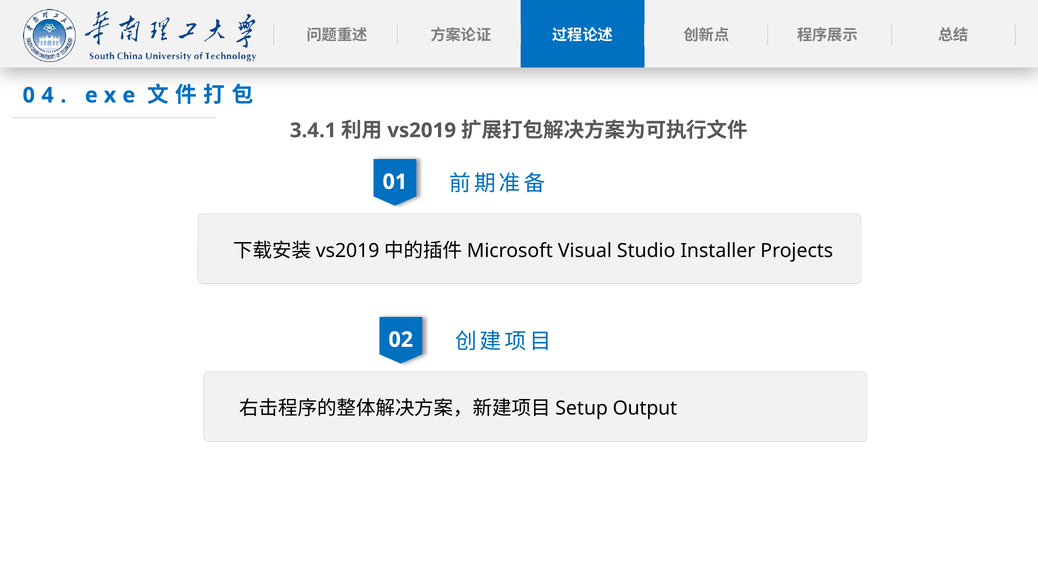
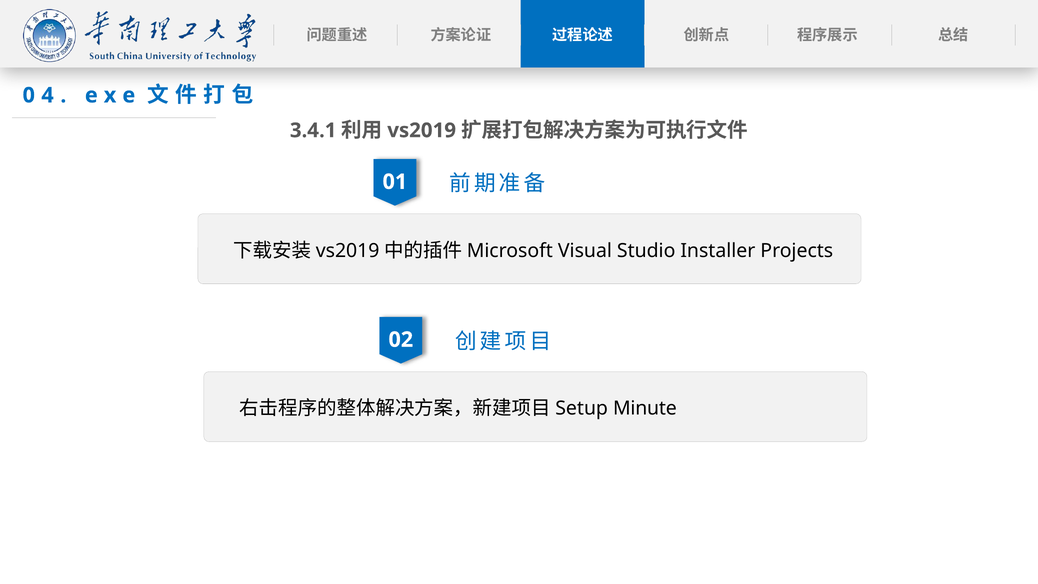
Output: Output -> Minute
